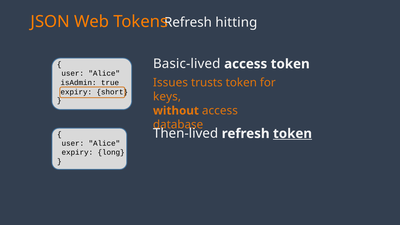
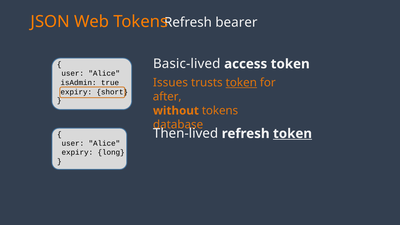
hitting: hitting -> bearer
token at (241, 83) underline: none -> present
keys: keys -> after
without access: access -> tokens
